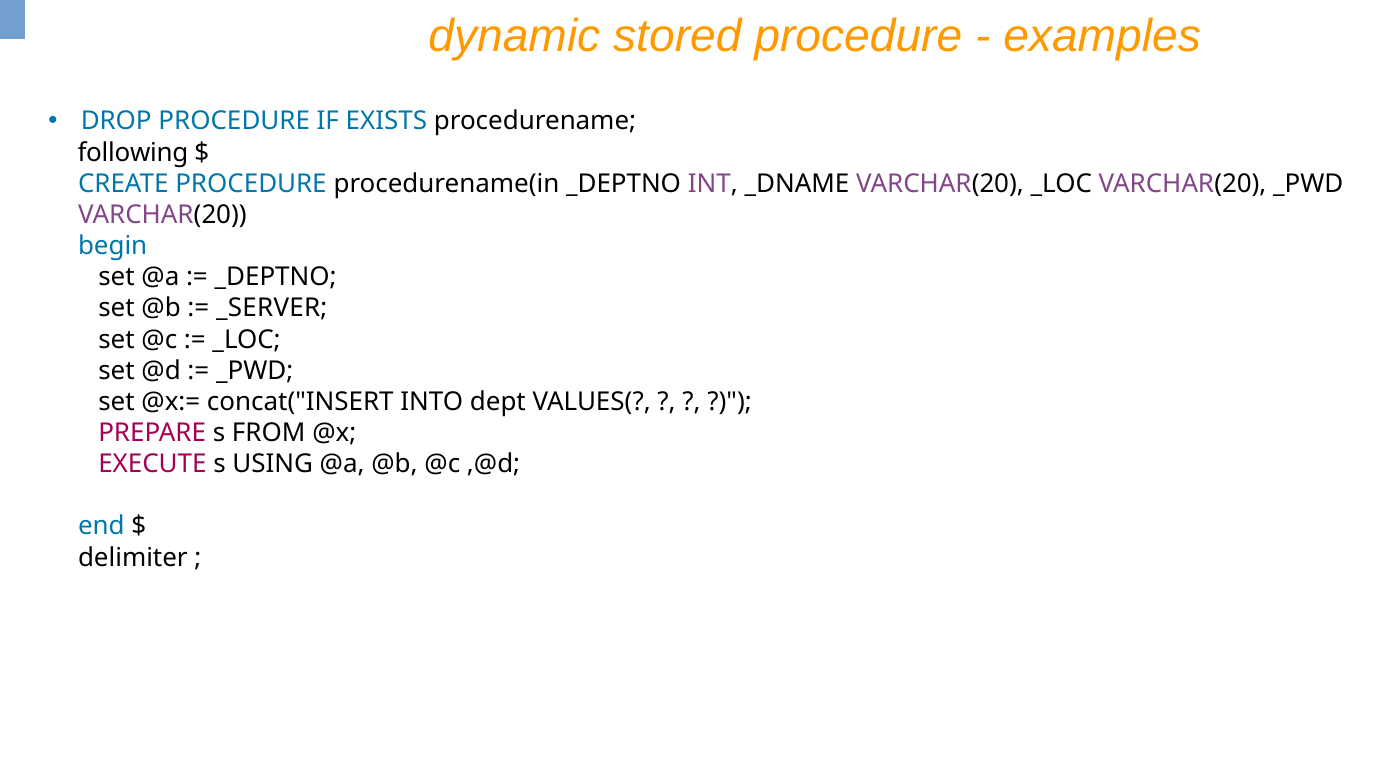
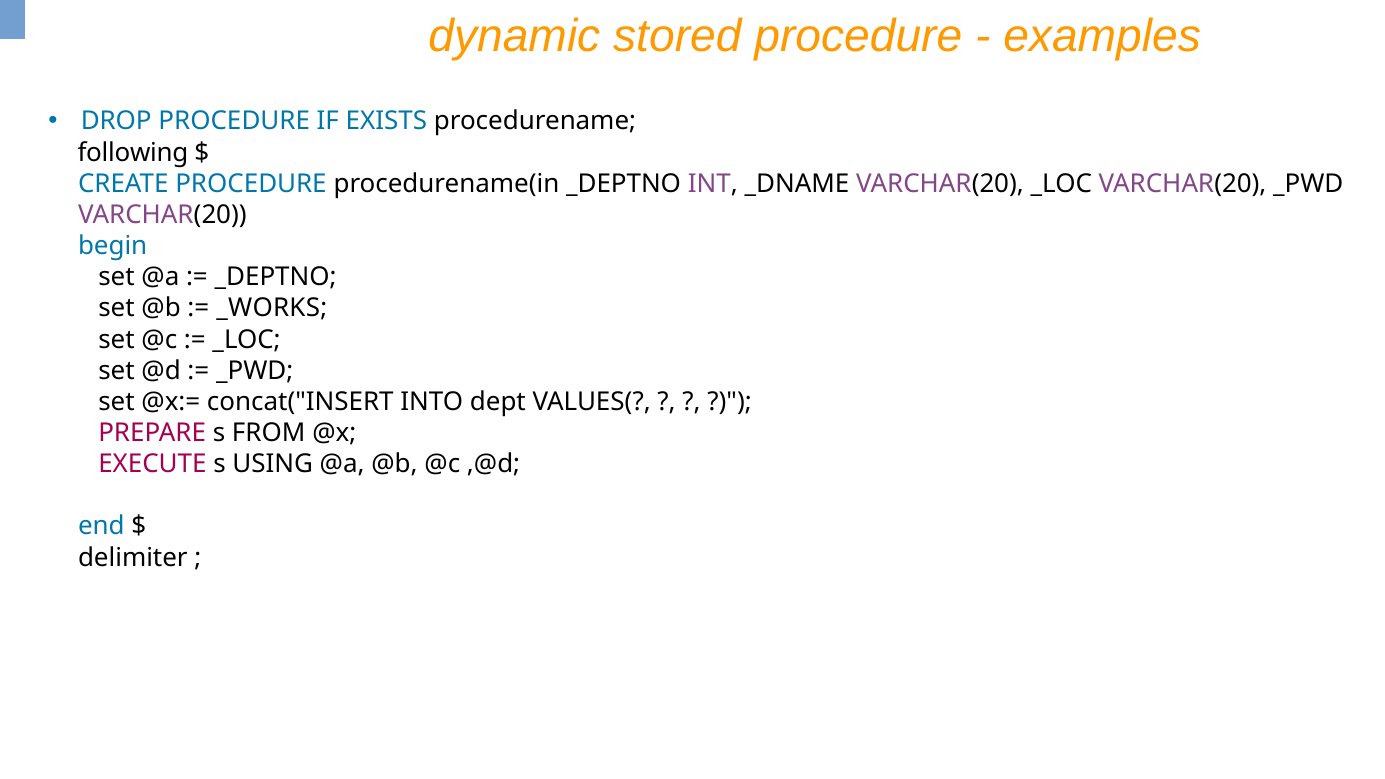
_SERVER: _SERVER -> _WORKS
